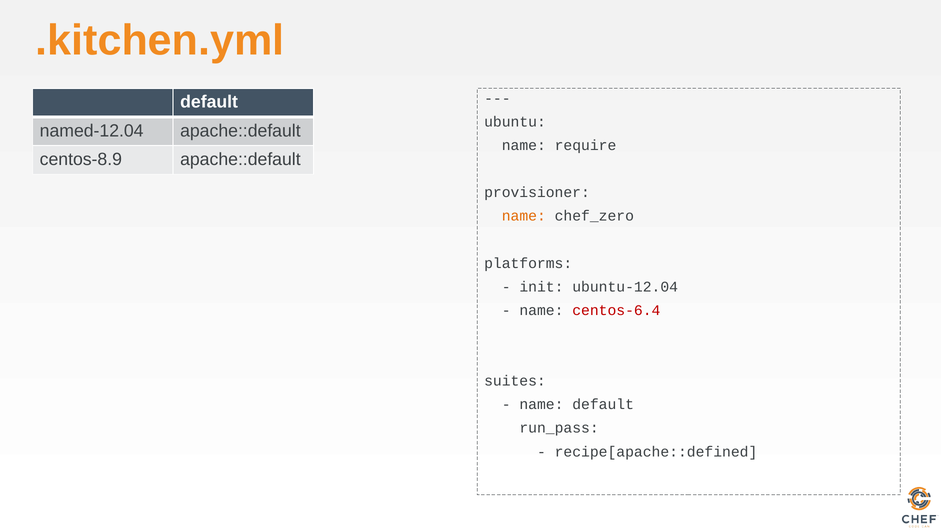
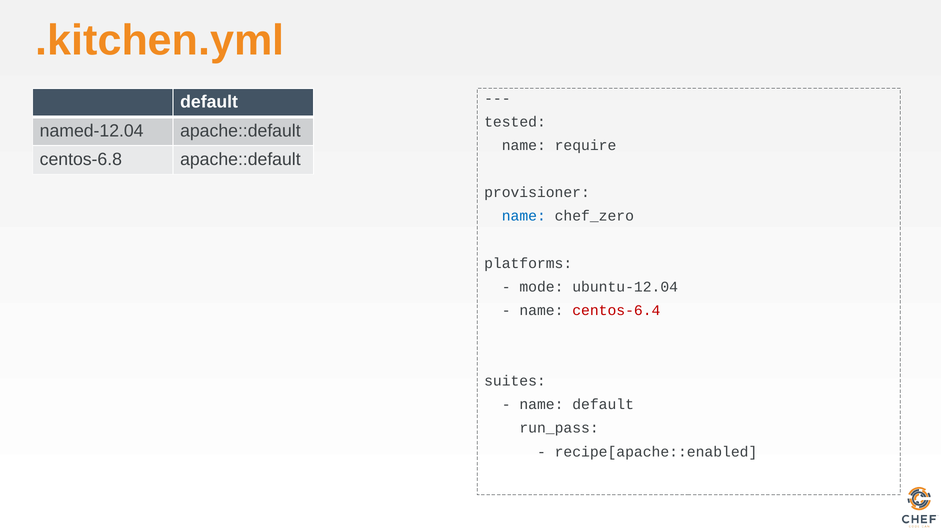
ubuntu: ubuntu -> tested
centos-8.9: centos-8.9 -> centos-6.8
name at (524, 216) colour: orange -> blue
init: init -> mode
recipe[apache::defined: recipe[apache::defined -> recipe[apache::enabled
